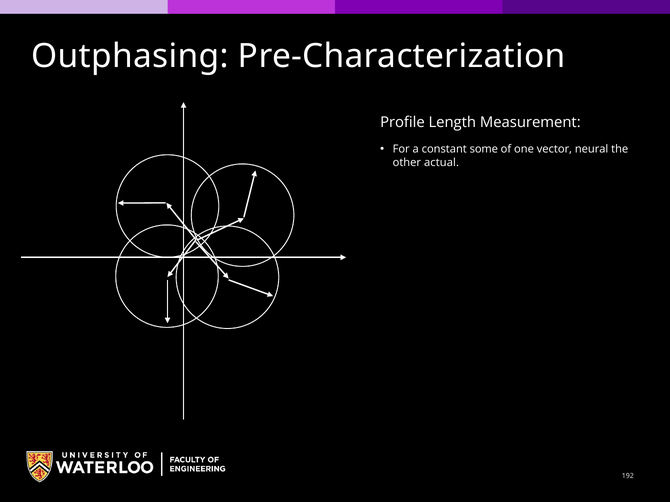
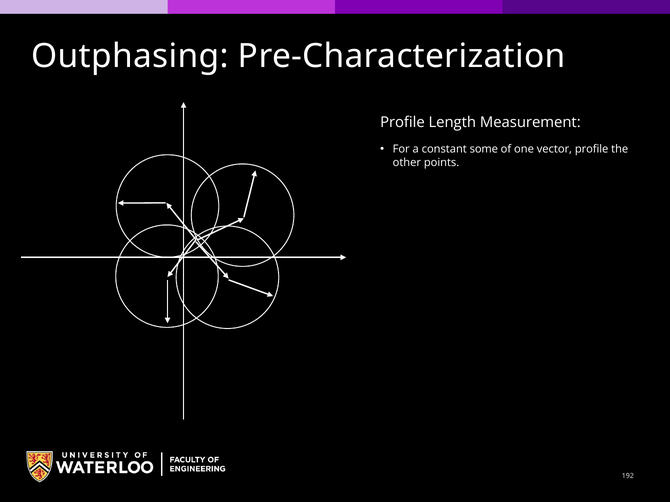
vector neural: neural -> profile
actual: actual -> points
